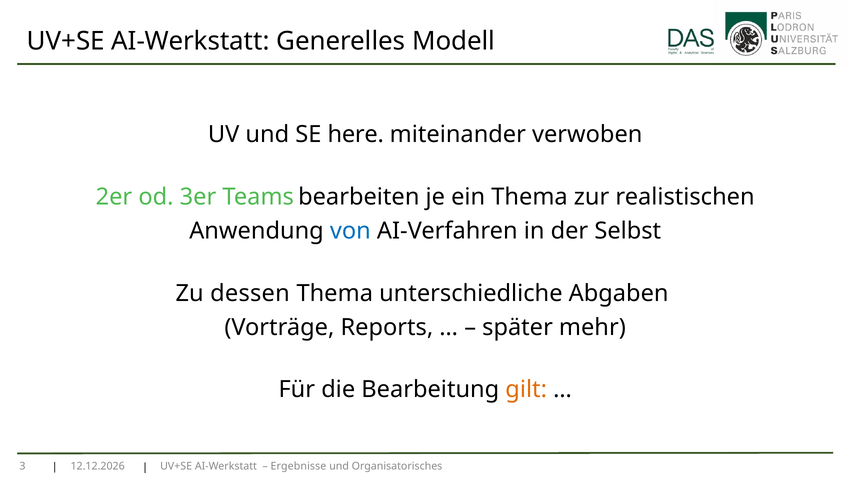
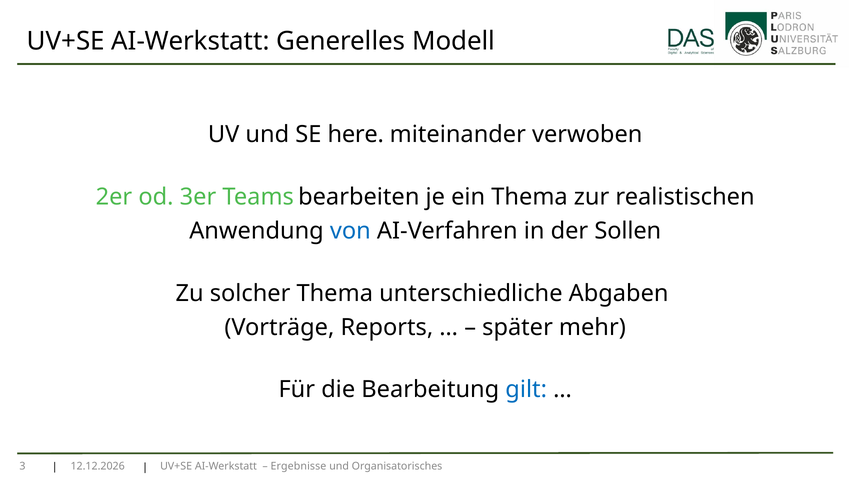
Selbst: Selbst -> Sollen
dessen: dessen -> solcher
gilt colour: orange -> blue
